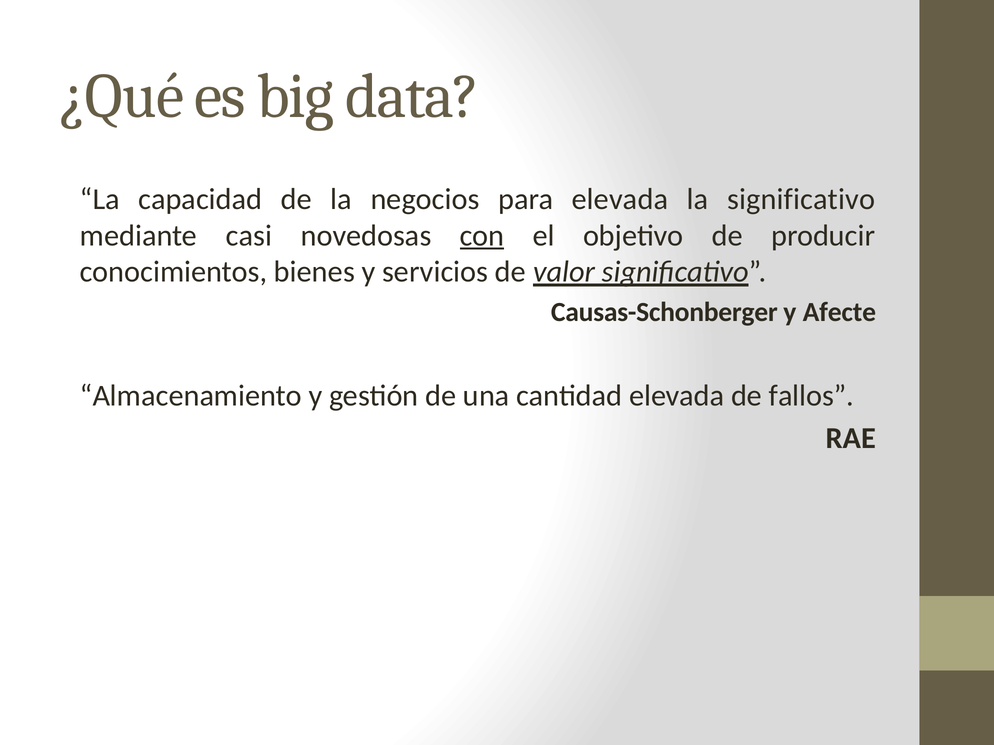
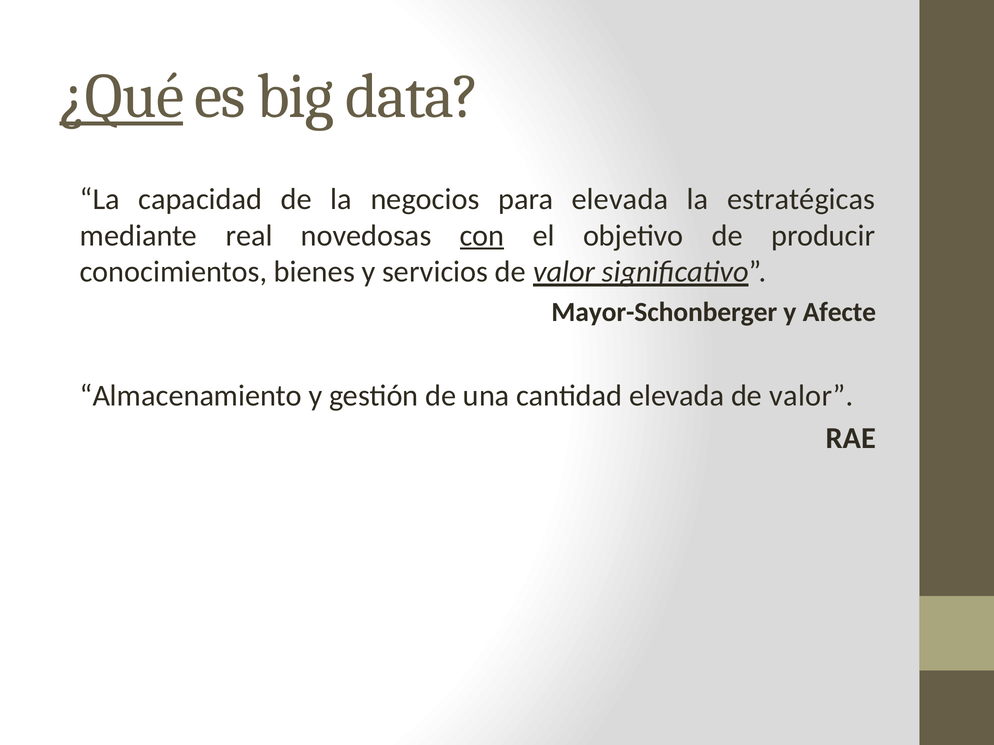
¿Qué underline: none -> present
la significativo: significativo -> estratégicas
casi: casi -> real
Causas-Schonberger: Causas-Schonberger -> Mayor-Schonberger
elevada de fallos: fallos -> valor
